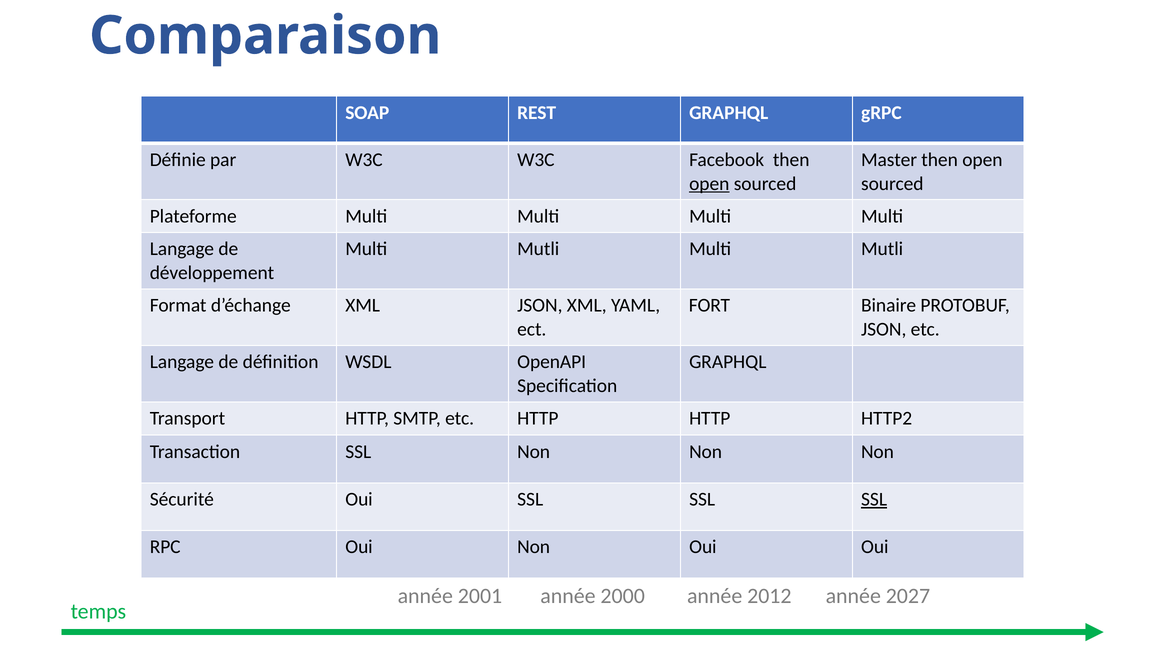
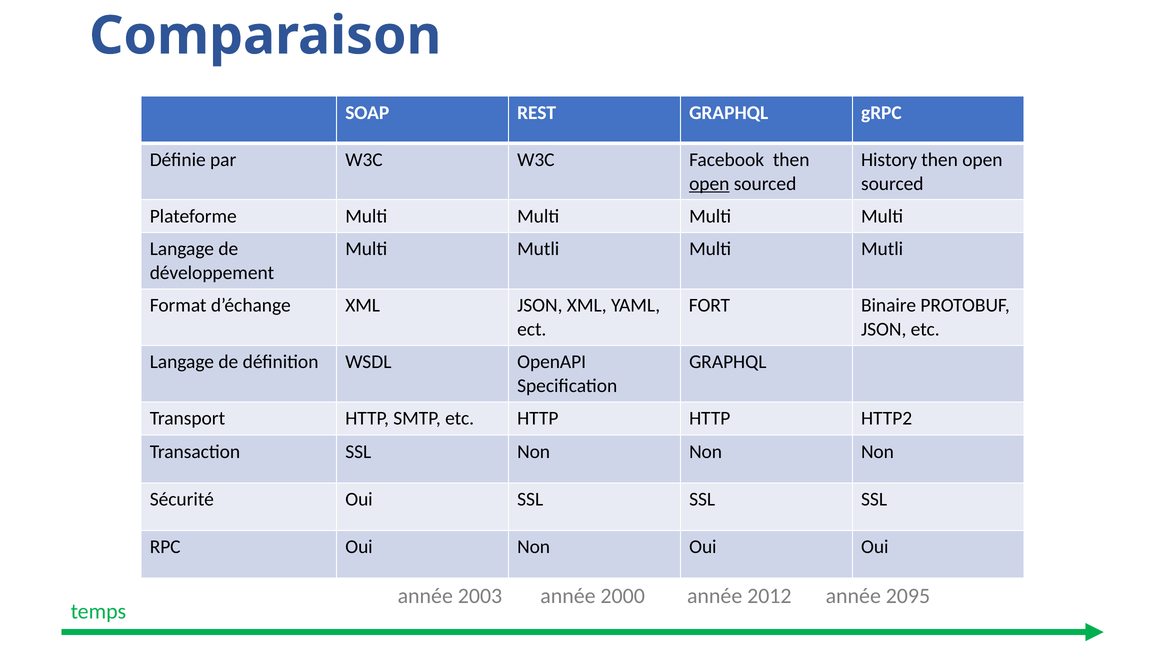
Master: Master -> History
SSL at (874, 499) underline: present -> none
2001: 2001 -> 2003
2027: 2027 -> 2095
